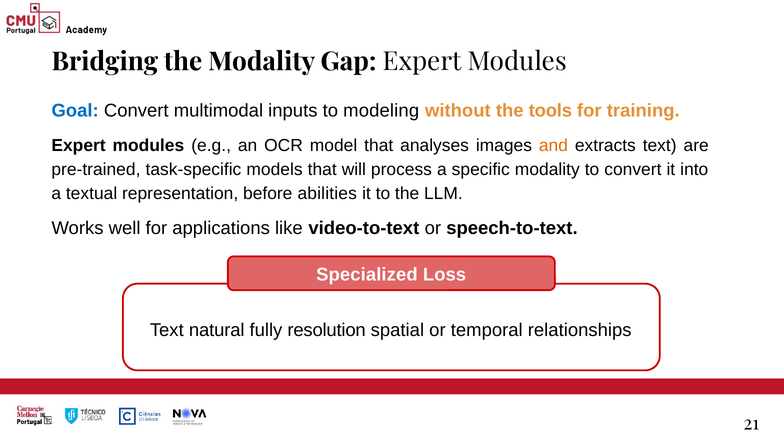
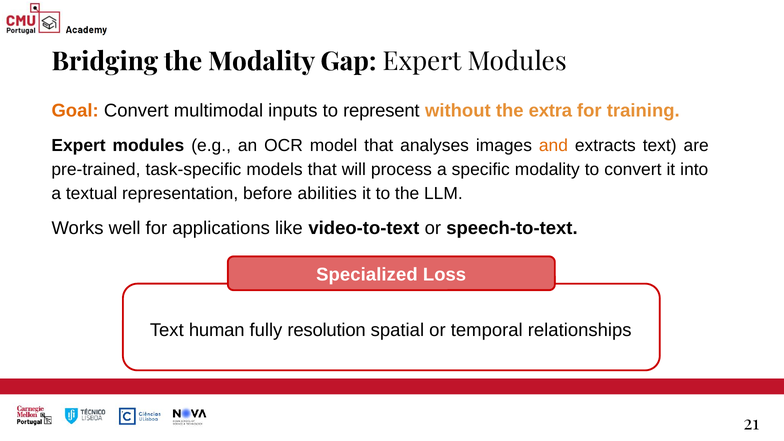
Goal colour: blue -> orange
modeling: modeling -> represent
tools: tools -> extra
natural: natural -> human
